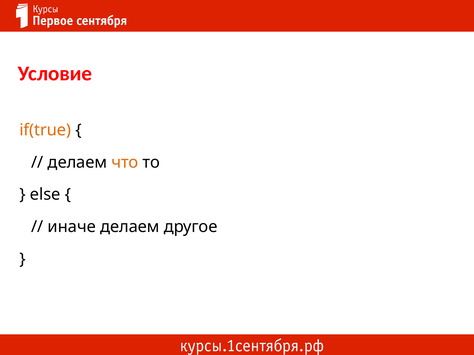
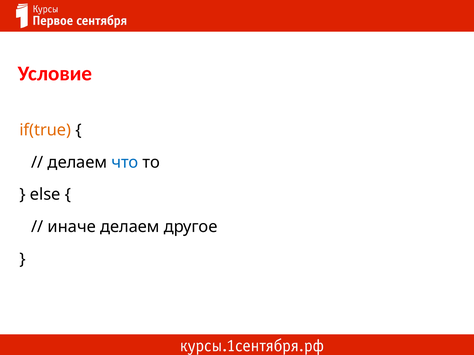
что colour: orange -> blue
